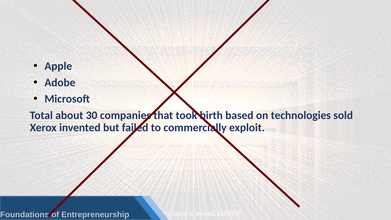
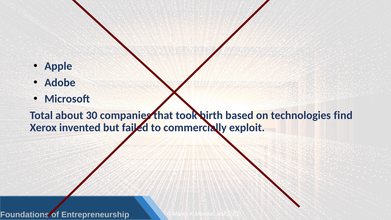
sold: sold -> find
